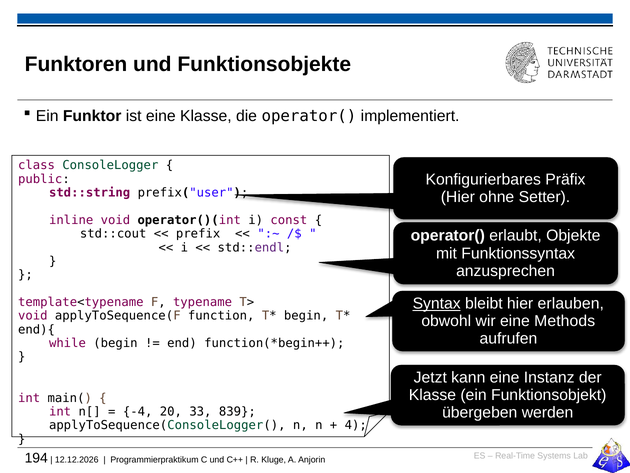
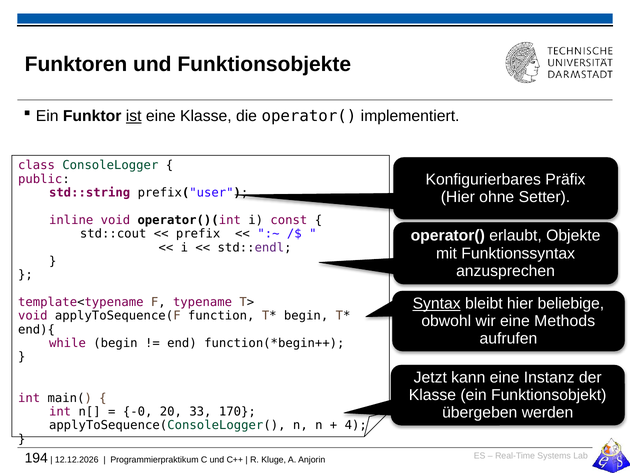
ist underline: none -> present
erlauben: erlauben -> beliebige
-4: -4 -> -0
839: 839 -> 170
